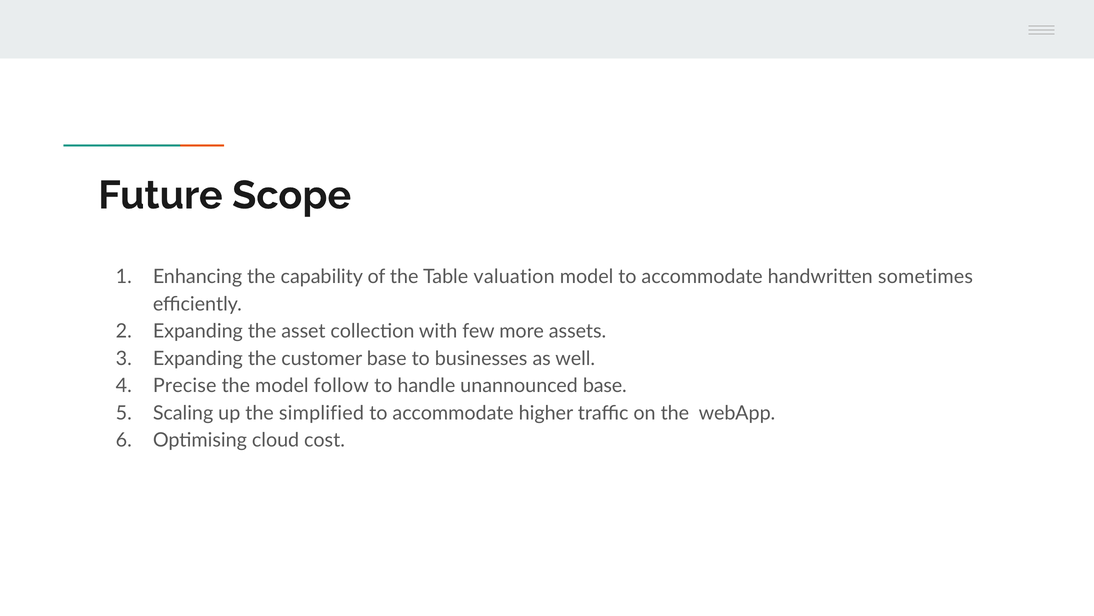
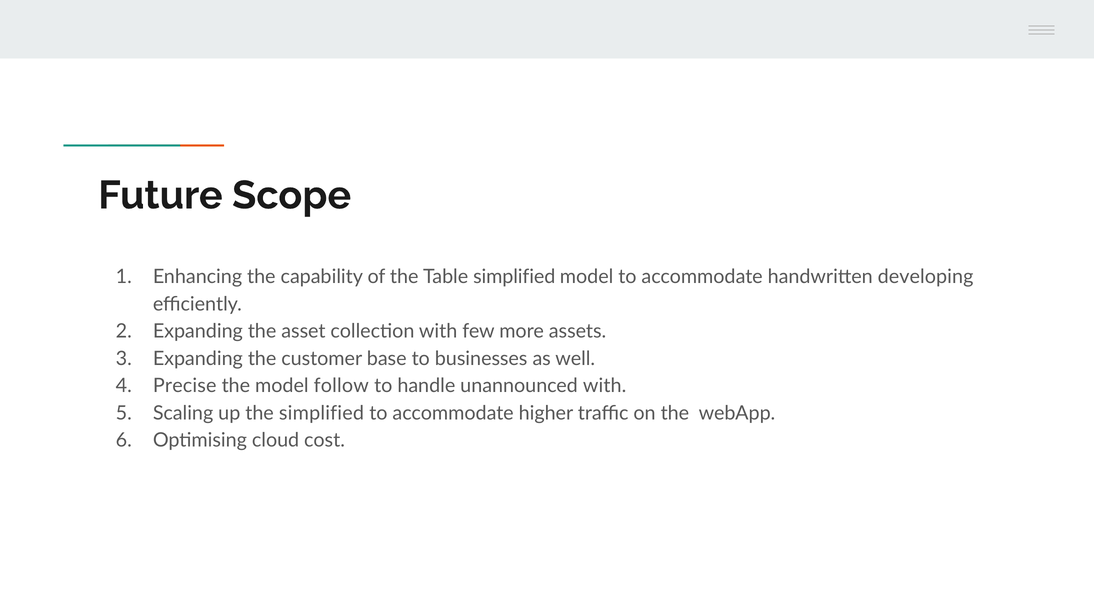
Table valuation: valuation -> simplified
sometimes: sometimes -> developing
unannounced base: base -> with
